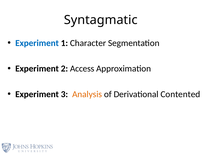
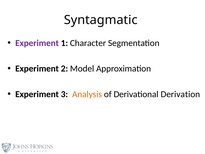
Experiment at (37, 43) colour: blue -> purple
Access: Access -> Model
Contented: Contented -> Derivation
